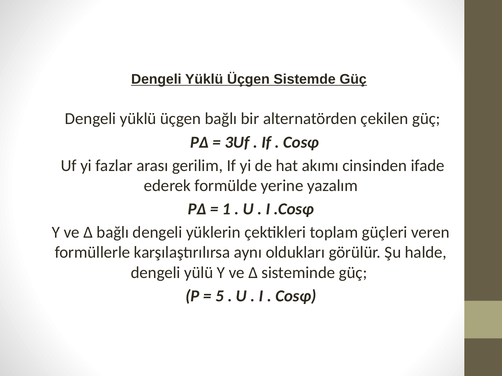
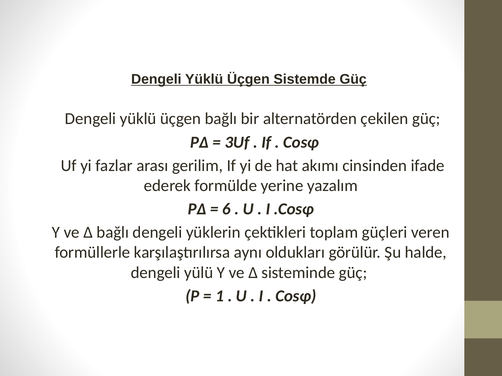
1: 1 -> 6
5: 5 -> 1
